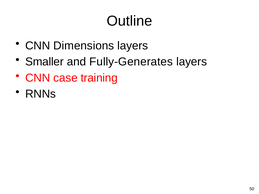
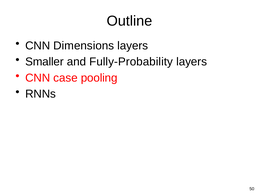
Fully-Generates: Fully-Generates -> Fully-Probability
training: training -> pooling
